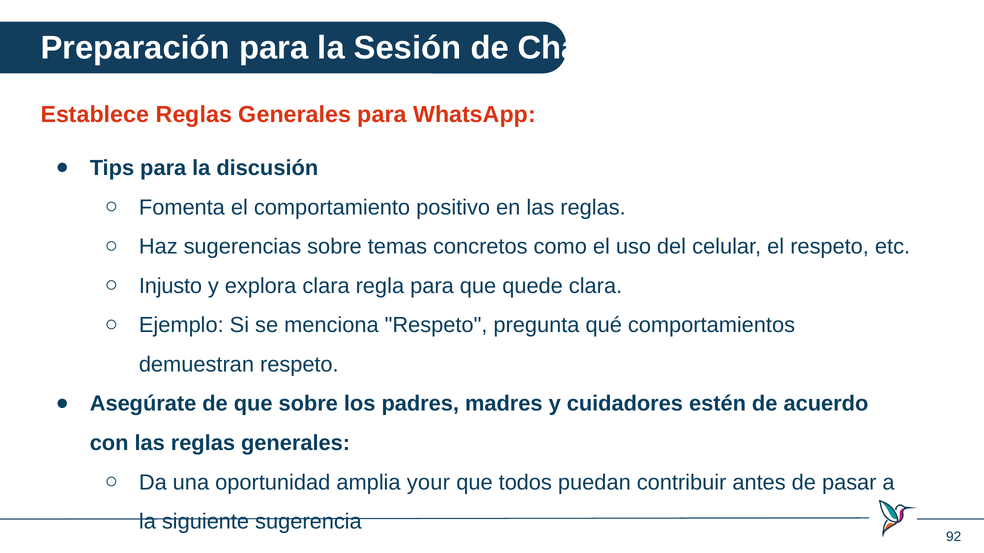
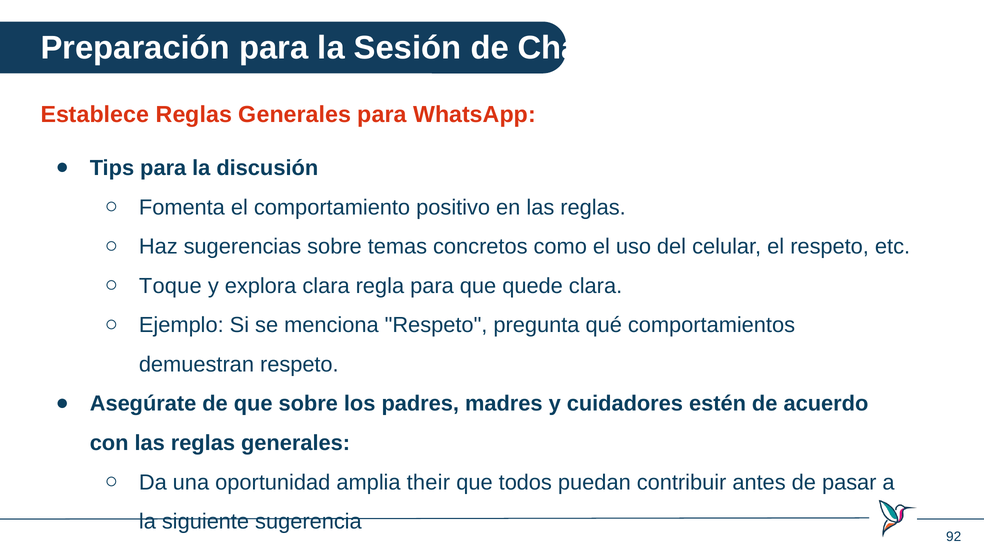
Injusto: Injusto -> Toque
your: your -> their
